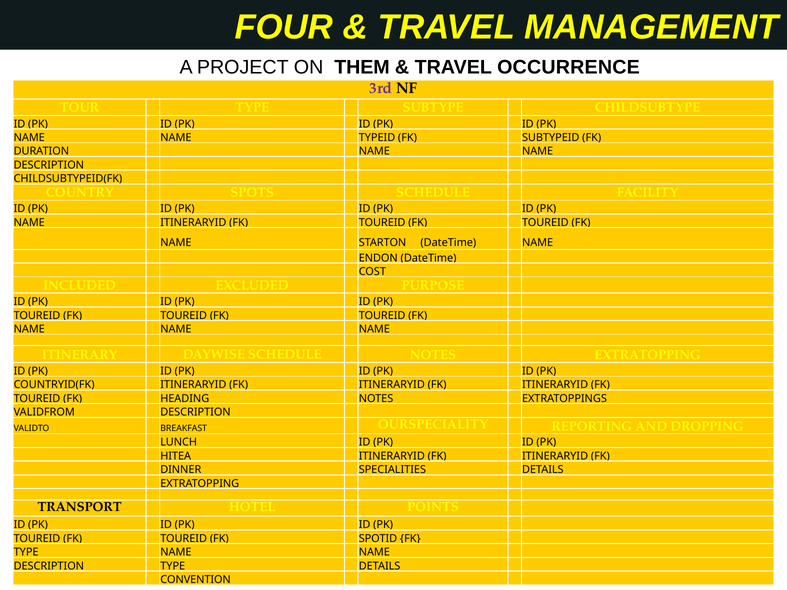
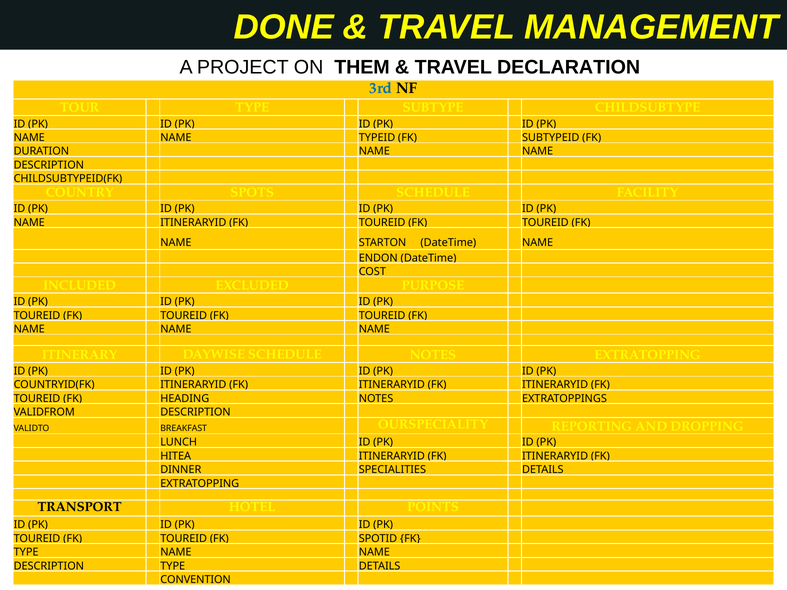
FOUR: FOUR -> DONE
OCCURRENCE: OCCURRENCE -> DECLARATION
3rd colour: purple -> blue
